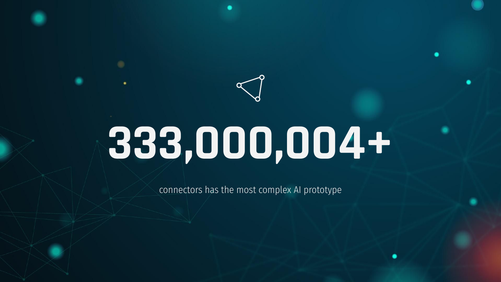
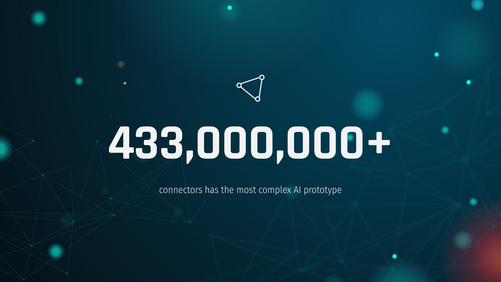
333,000,004+: 333,000,004+ -> 433,000,000+
